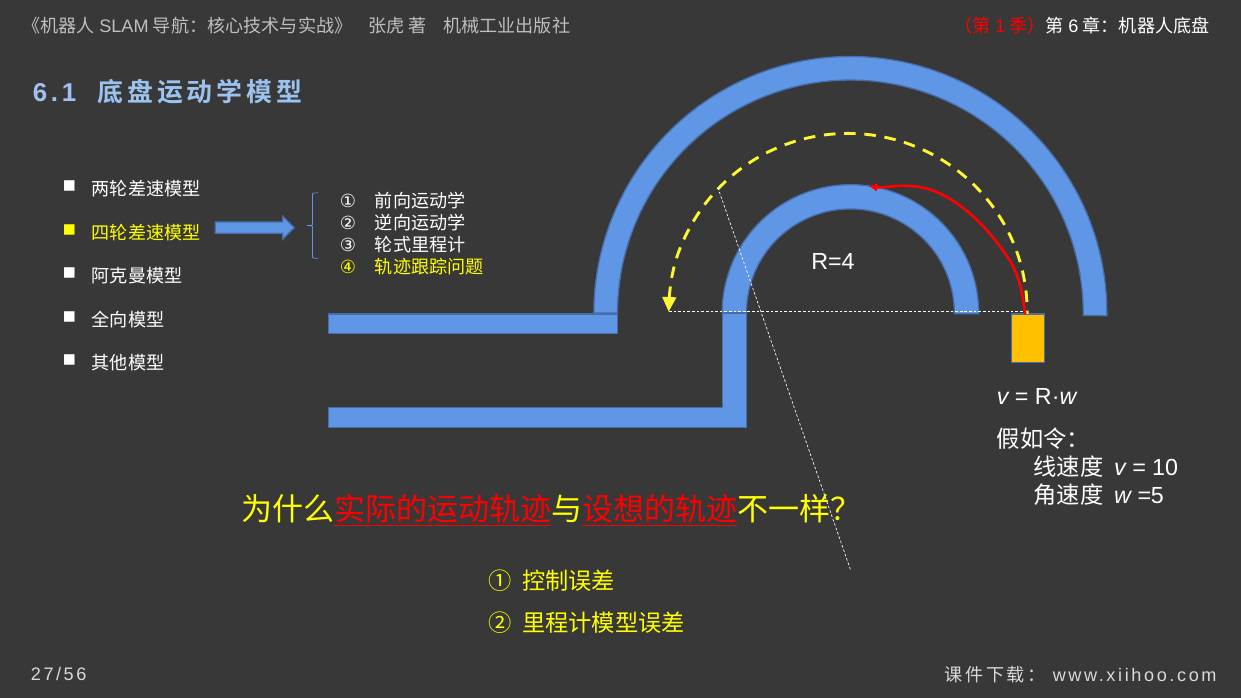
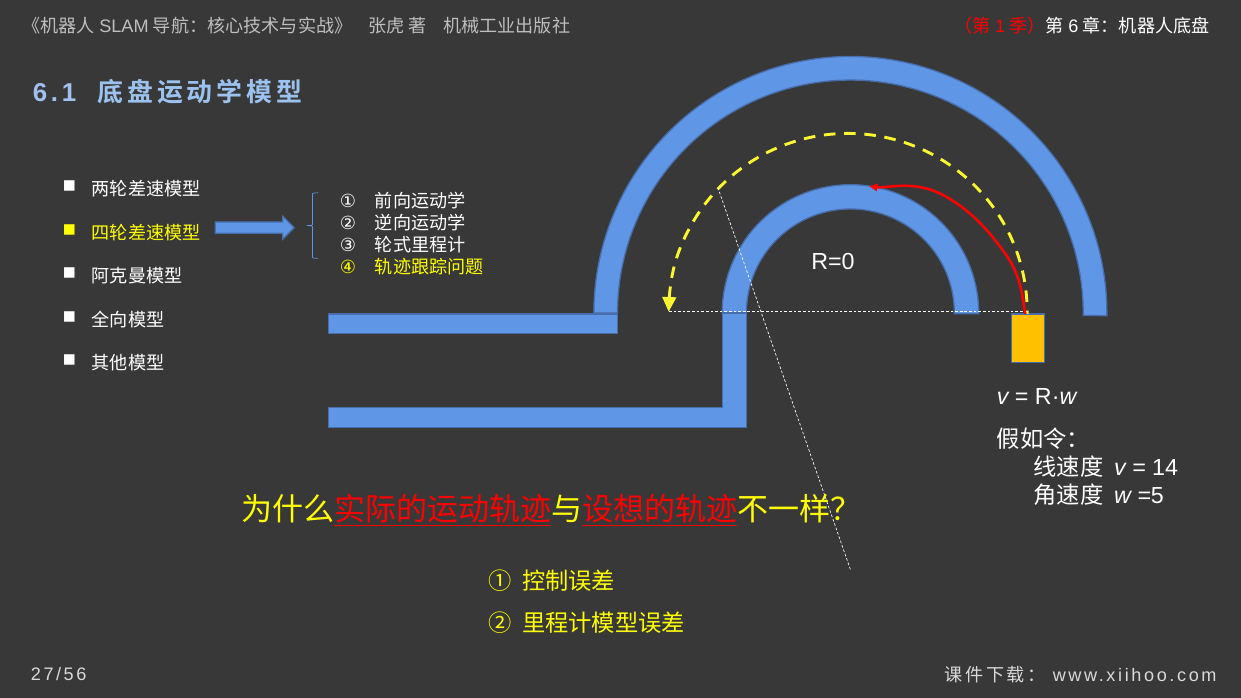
R=4: R=4 -> R=0
10: 10 -> 14
